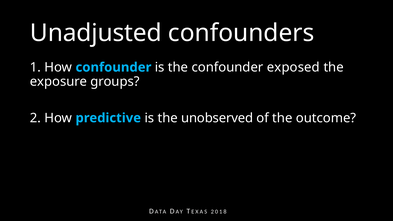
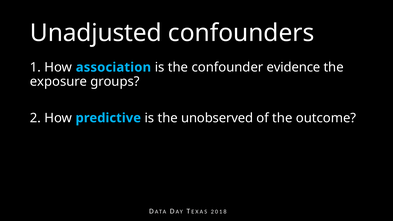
How confounder: confounder -> association
exposed: exposed -> evidence
